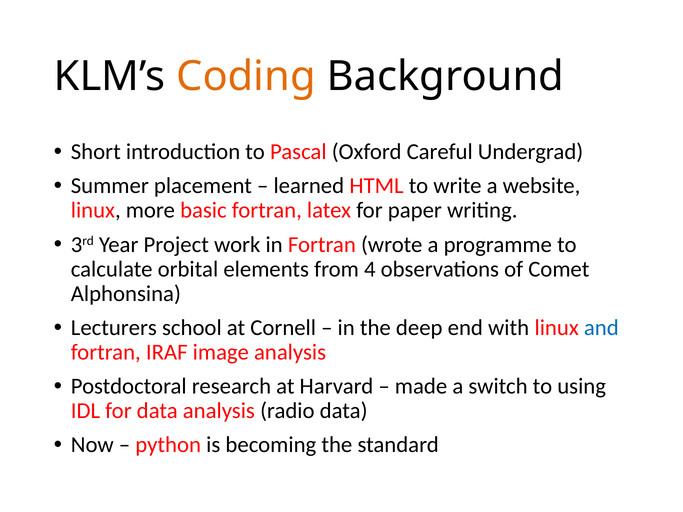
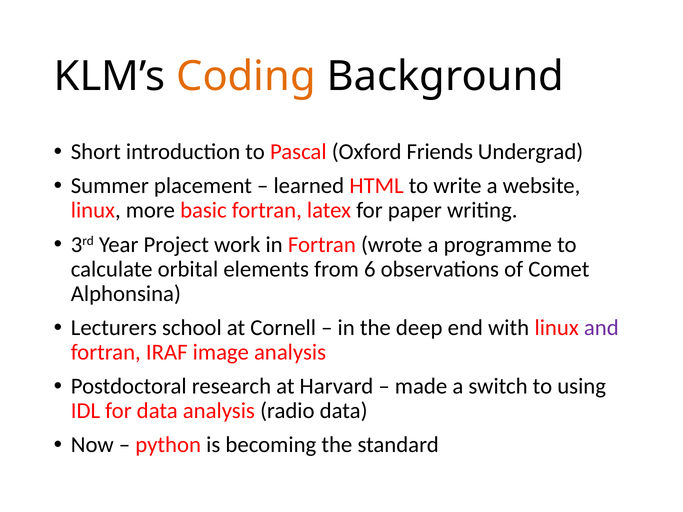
Careful: Careful -> Friends
4: 4 -> 6
and colour: blue -> purple
